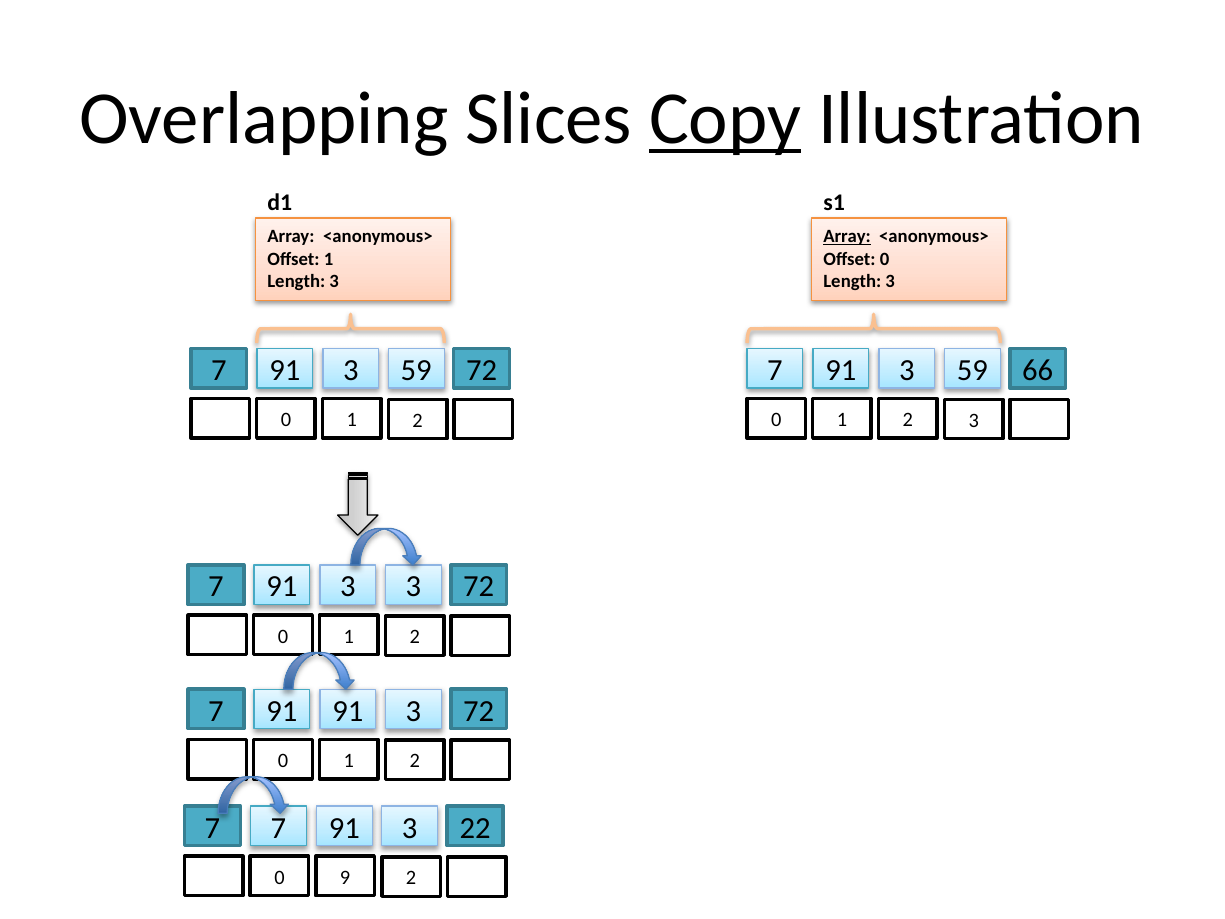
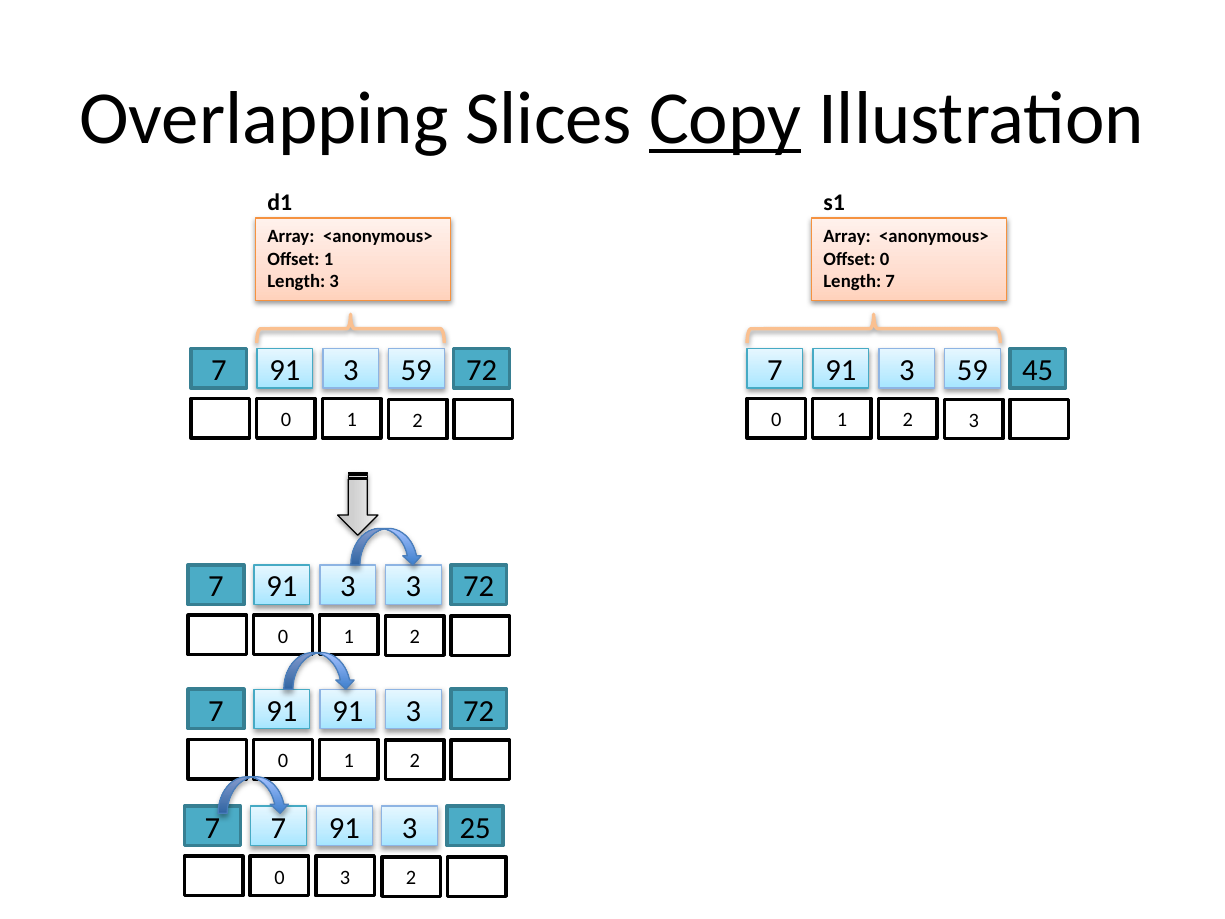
Array at (847, 237) underline: present -> none
3 at (890, 282): 3 -> 7
66: 66 -> 45
22: 22 -> 25
0 9: 9 -> 3
